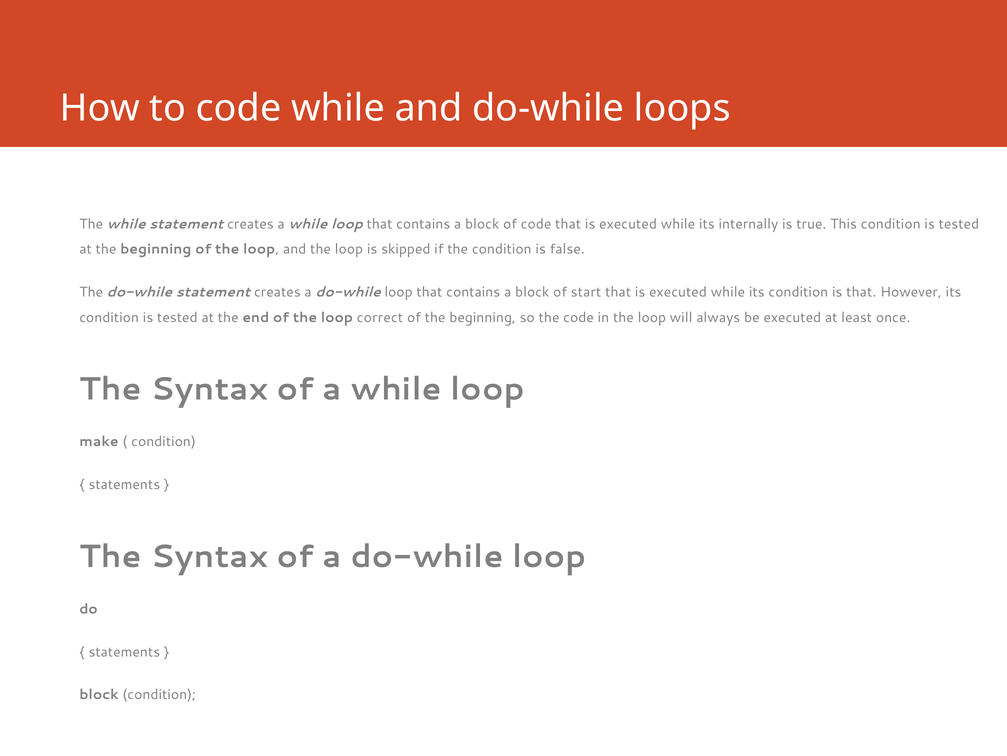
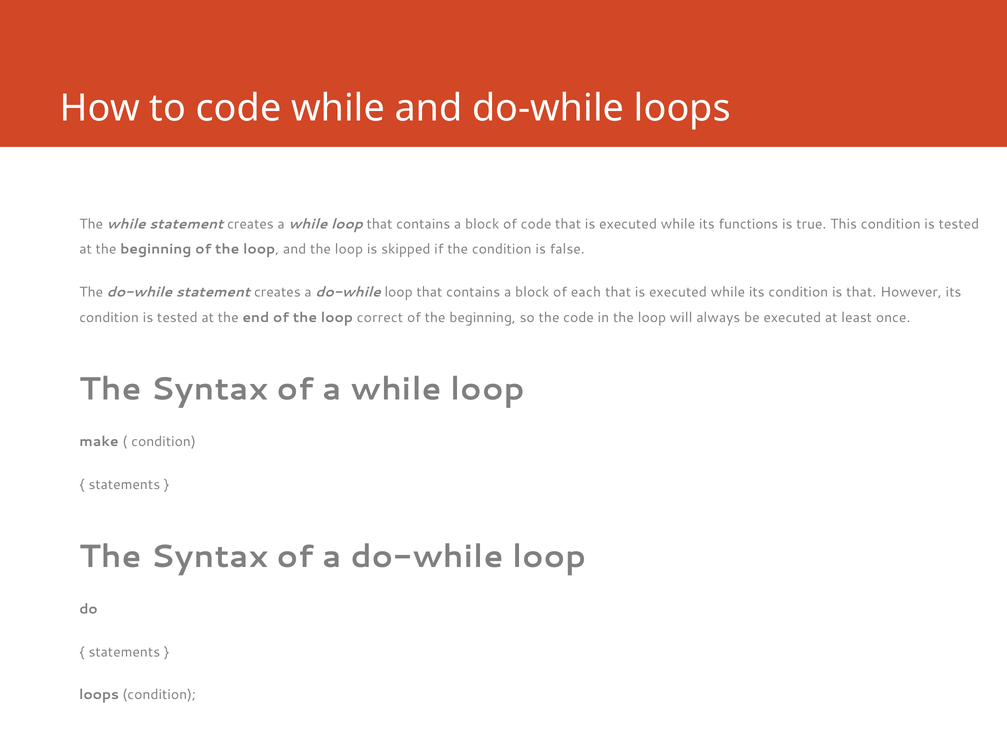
internally: internally -> functions
start: start -> each
block at (99, 694): block -> loops
